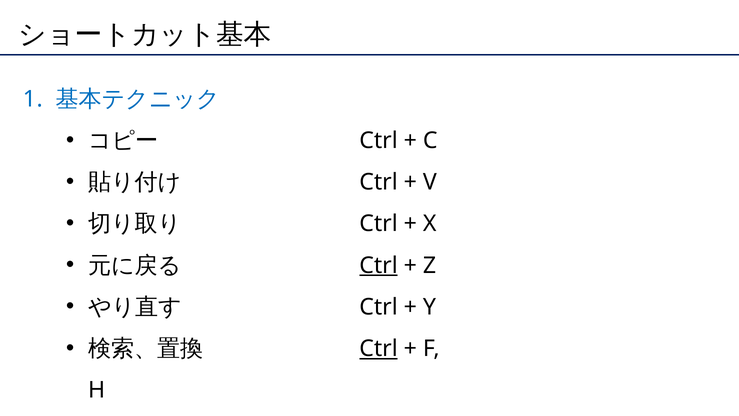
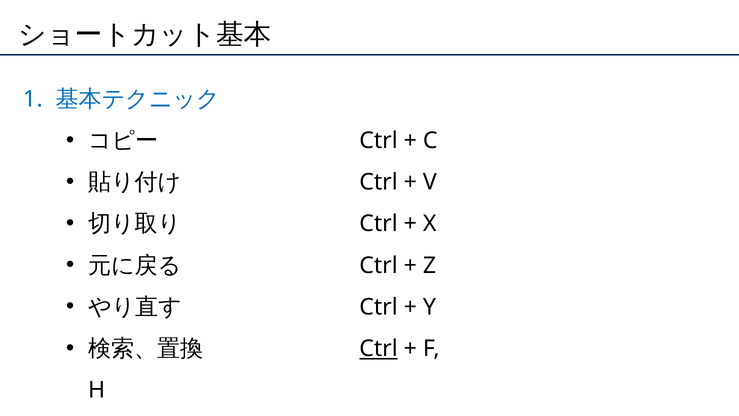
Ctrl at (379, 265) underline: present -> none
